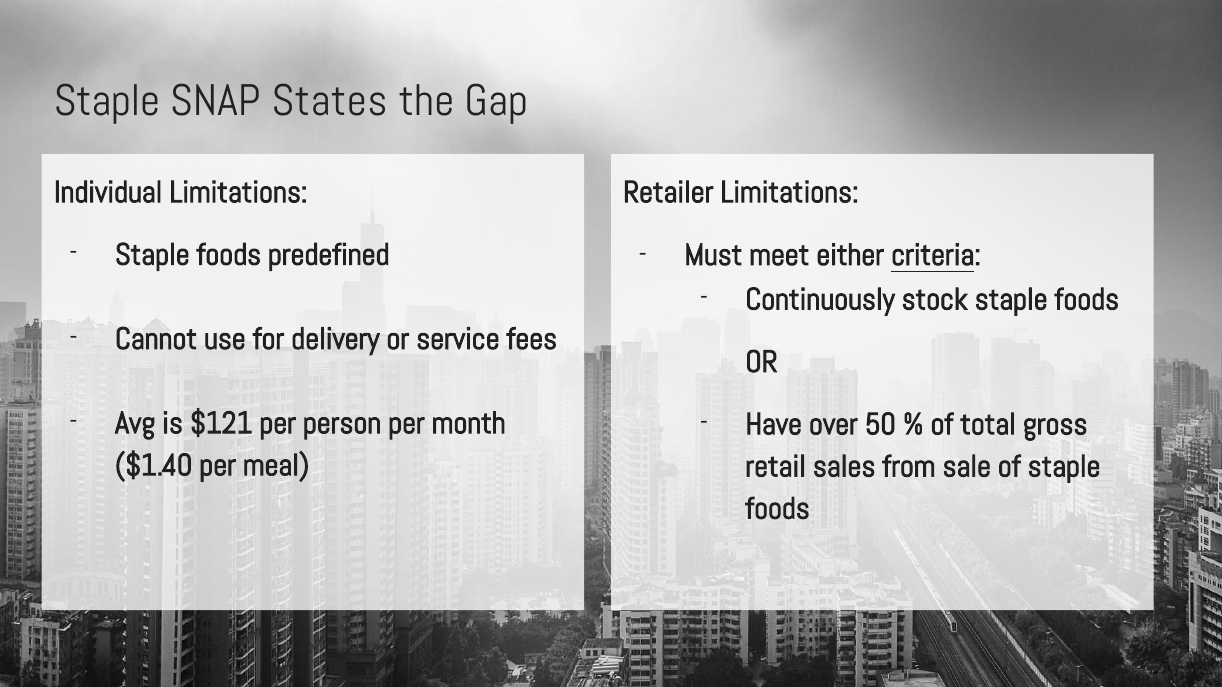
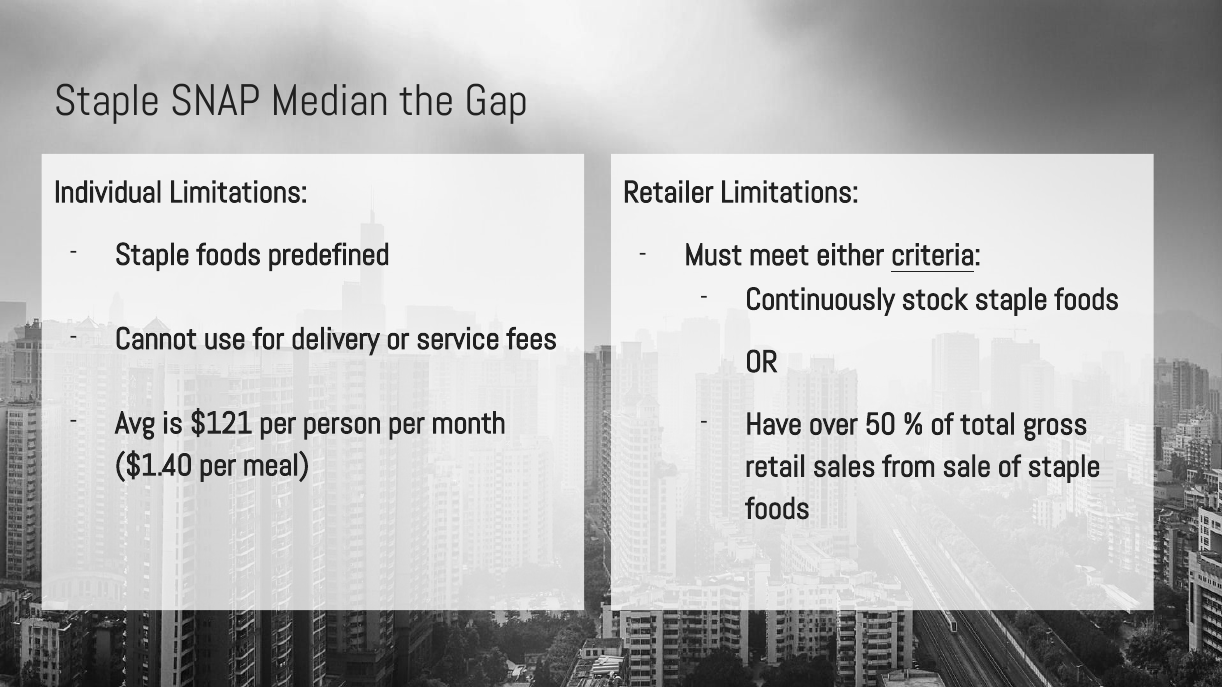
States: States -> Median
